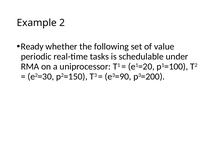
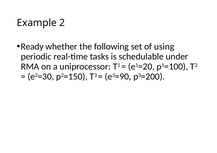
value: value -> using
